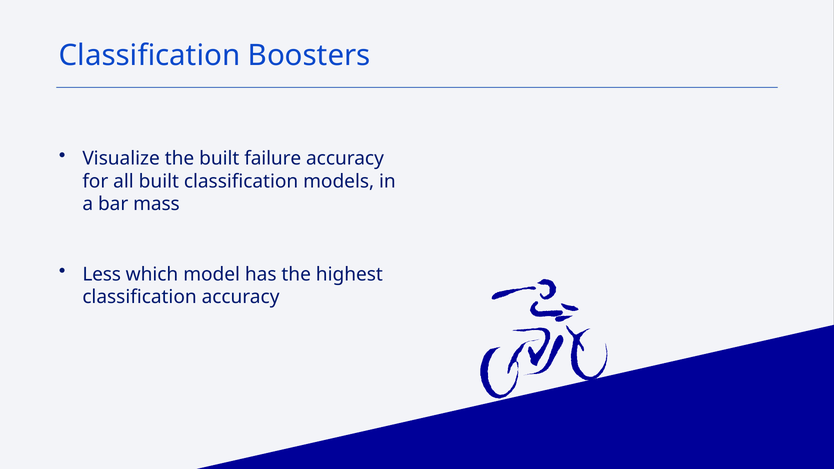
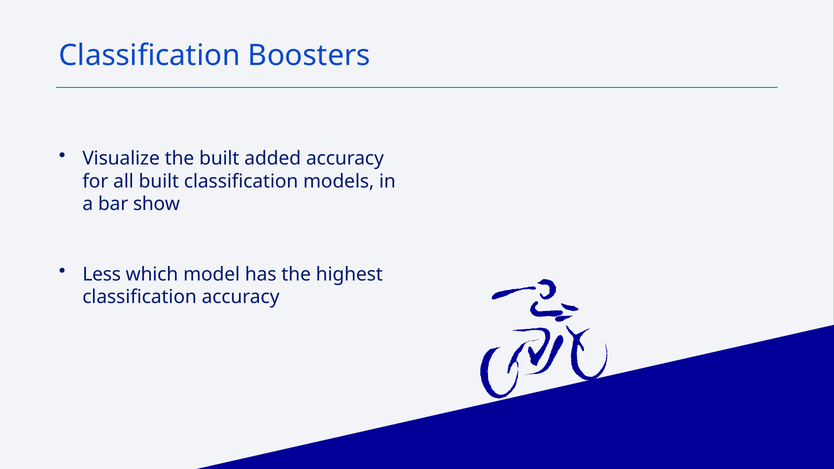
failure: failure -> added
mass: mass -> show
